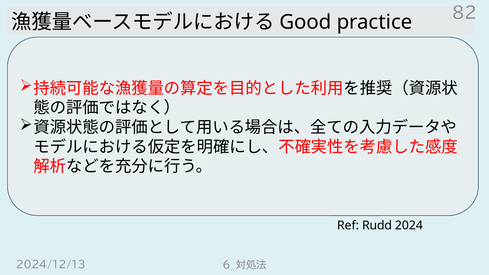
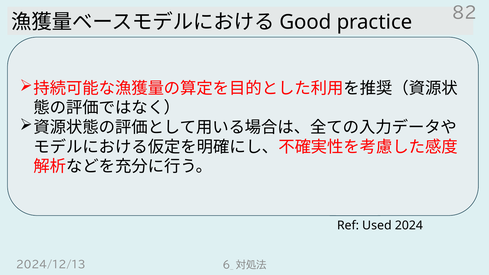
Rudd: Rudd -> Used
